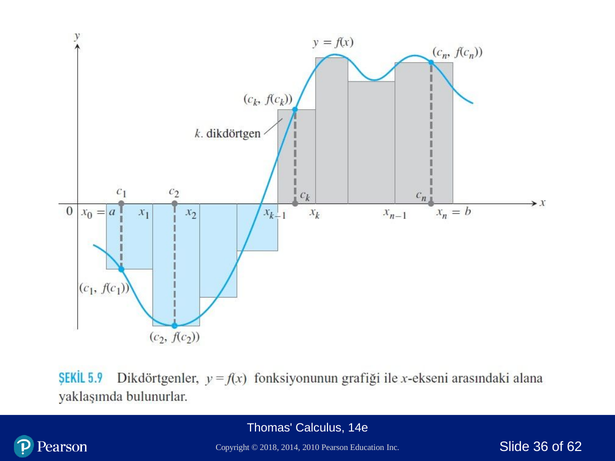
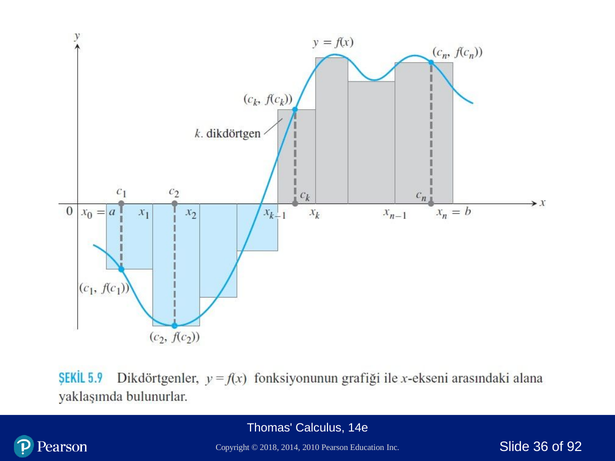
62: 62 -> 92
